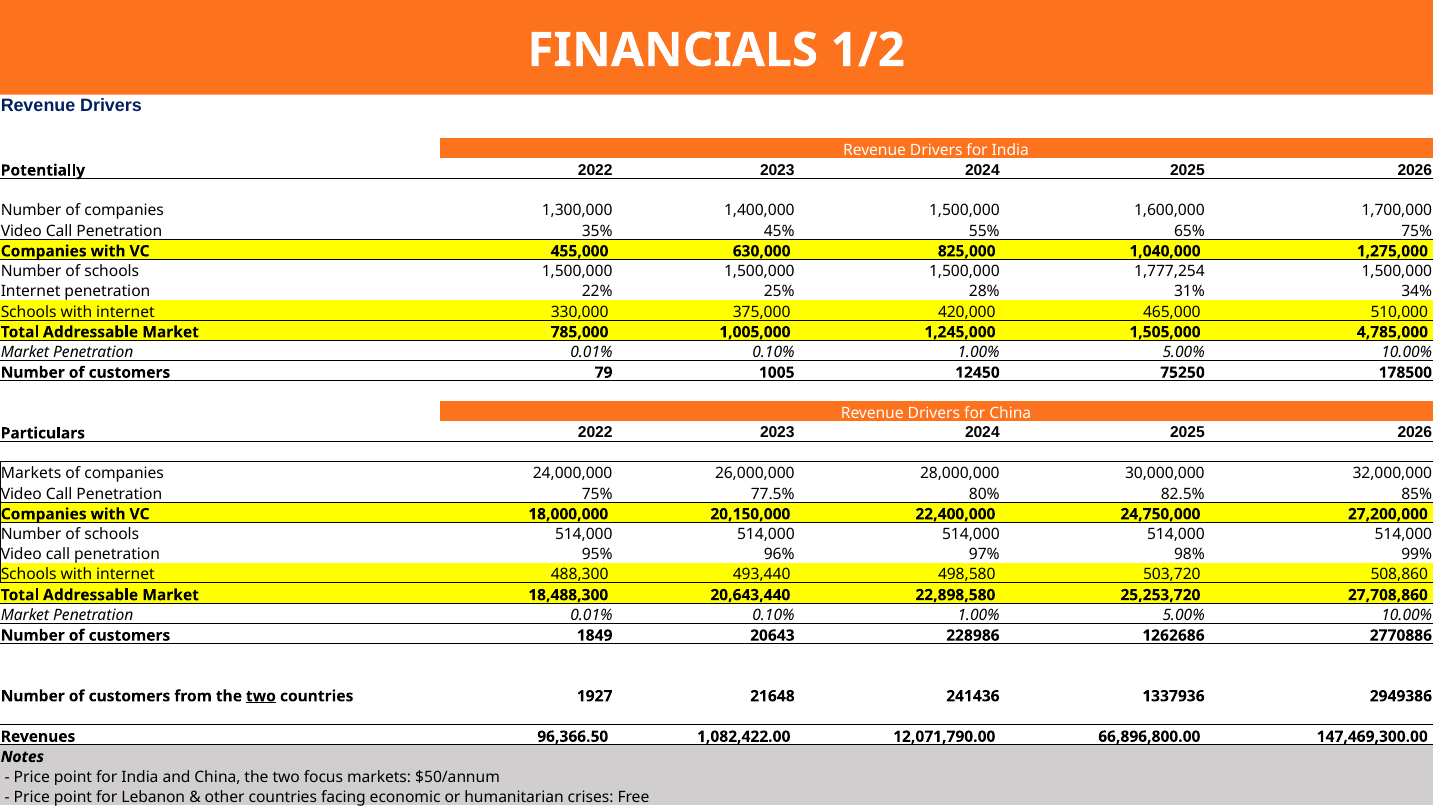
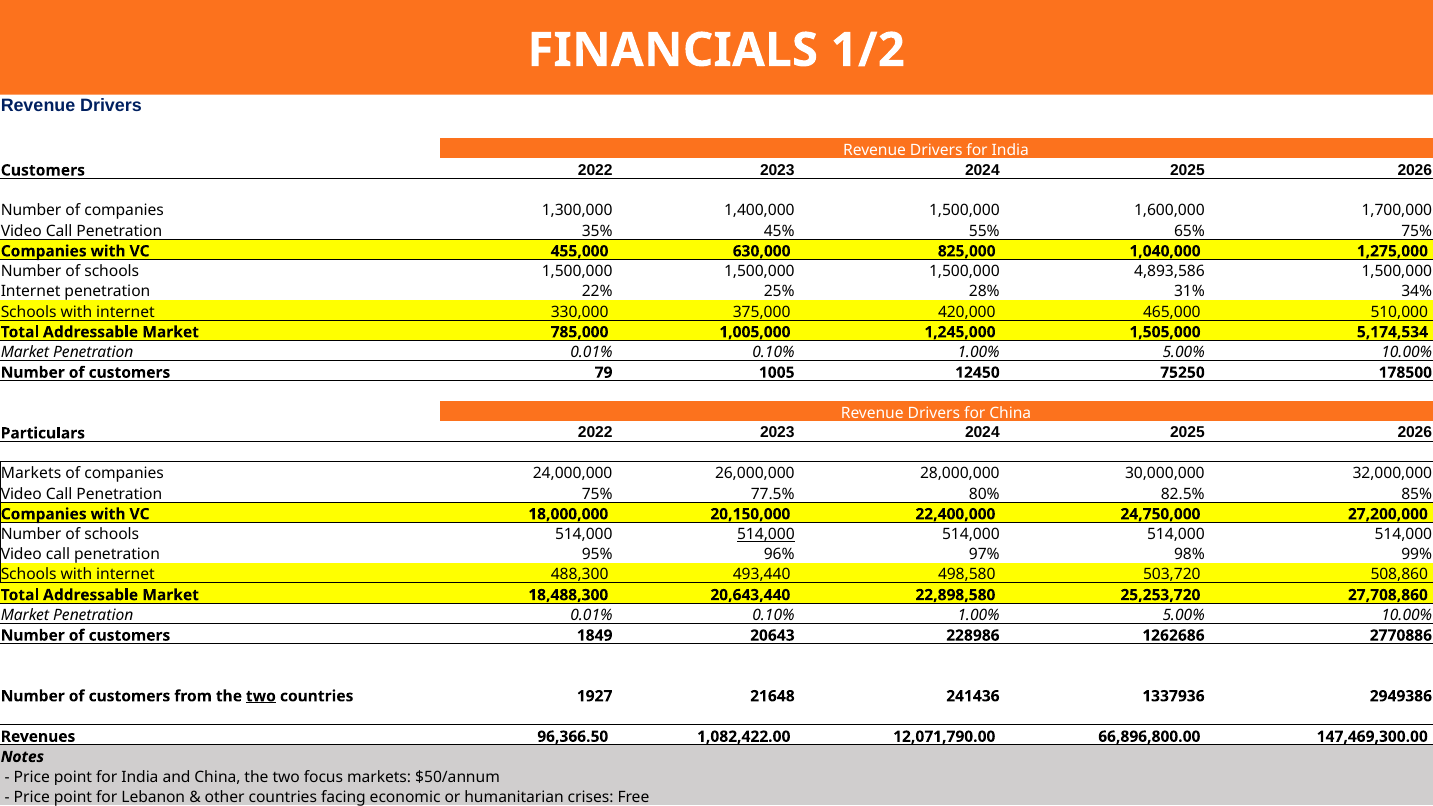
Potentially at (43, 170): Potentially -> Customers
1,777,254: 1,777,254 -> 4,893,586
4,785,000: 4,785,000 -> 5,174,534
514,000 at (766, 534) underline: none -> present
